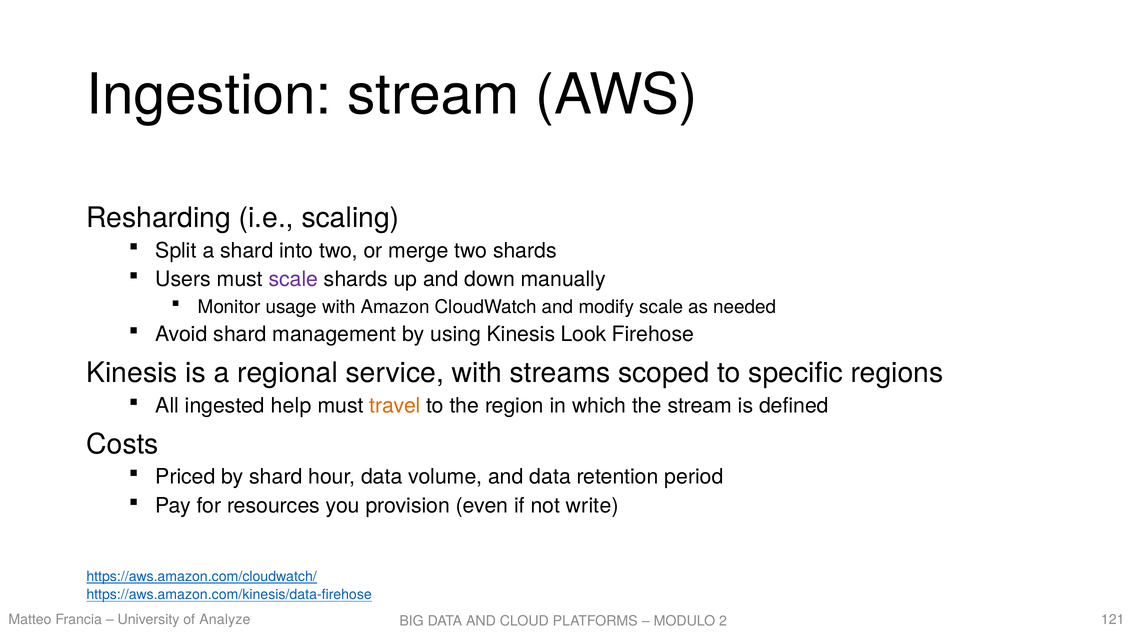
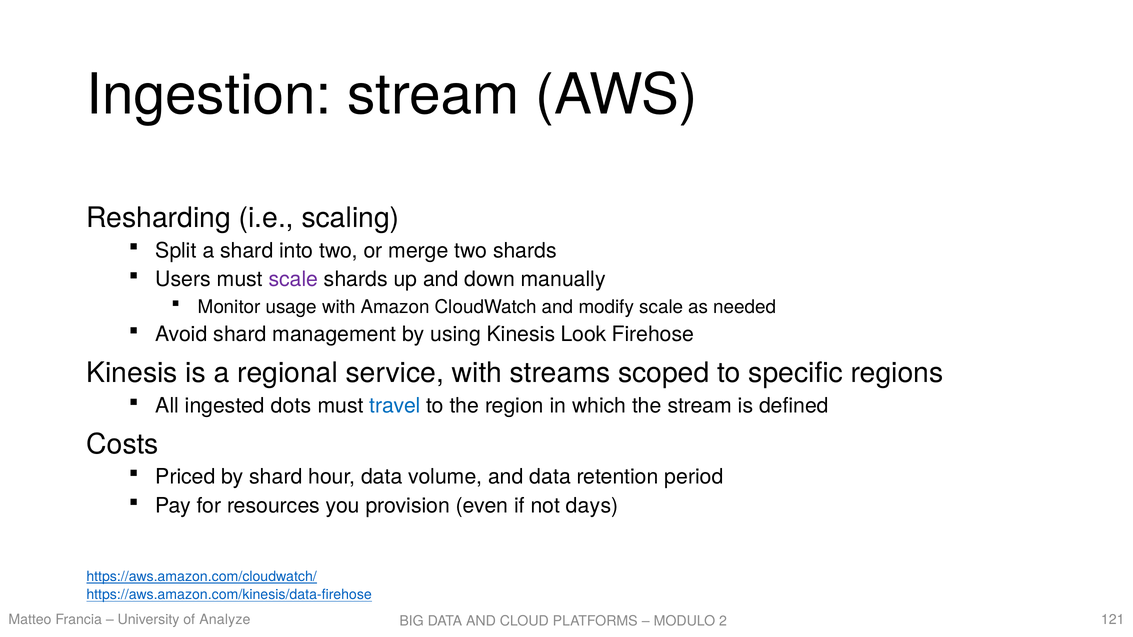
help: help -> dots
travel colour: orange -> blue
write: write -> days
